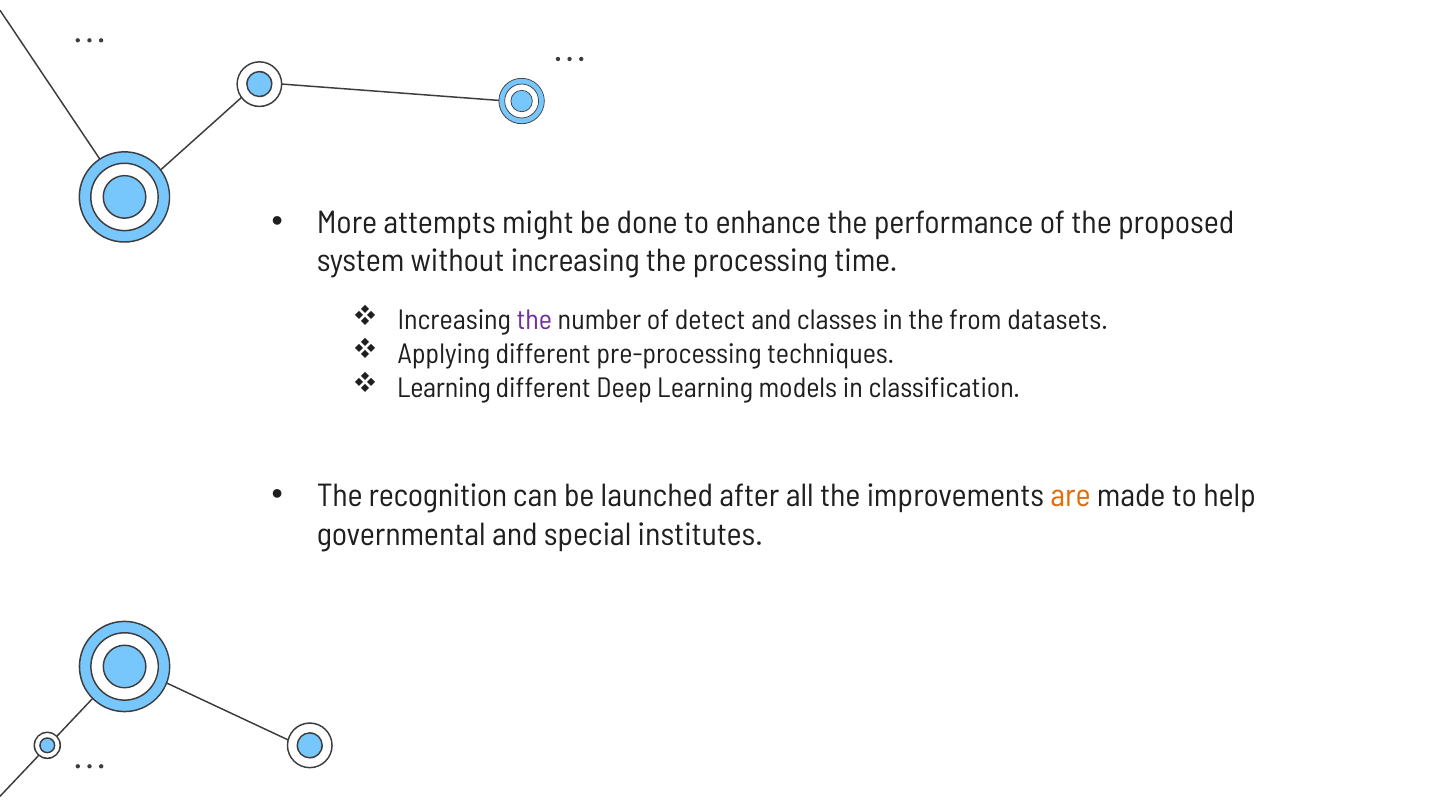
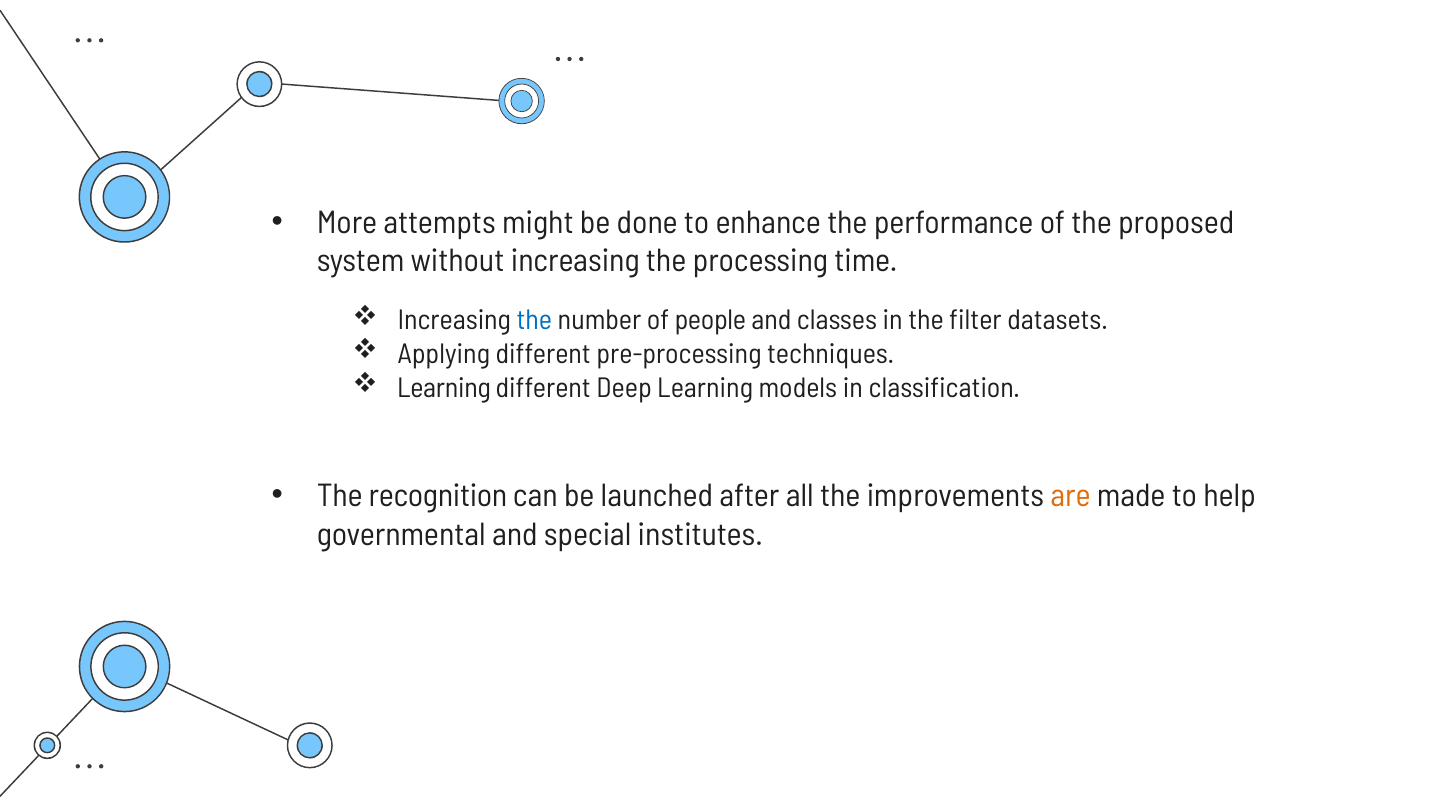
the at (534, 321) colour: purple -> blue
detect: detect -> people
from: from -> filter
